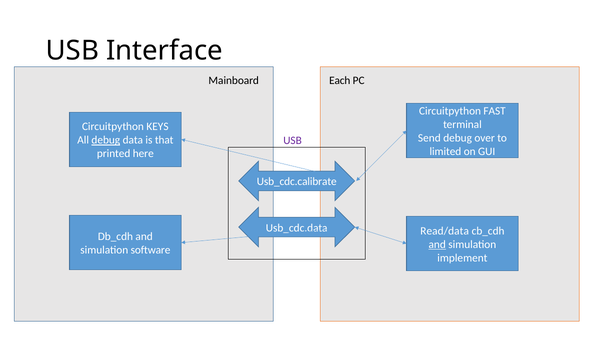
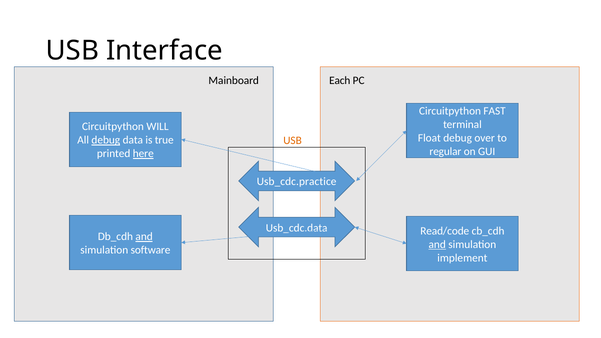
KEYS: KEYS -> WILL
Send: Send -> Float
that: that -> true
USB at (293, 140) colour: purple -> orange
limited: limited -> regular
here underline: none -> present
Usb_cdc.calibrate: Usb_cdc.calibrate -> Usb_cdc.practice
Read/data: Read/data -> Read/code
and at (144, 237) underline: none -> present
